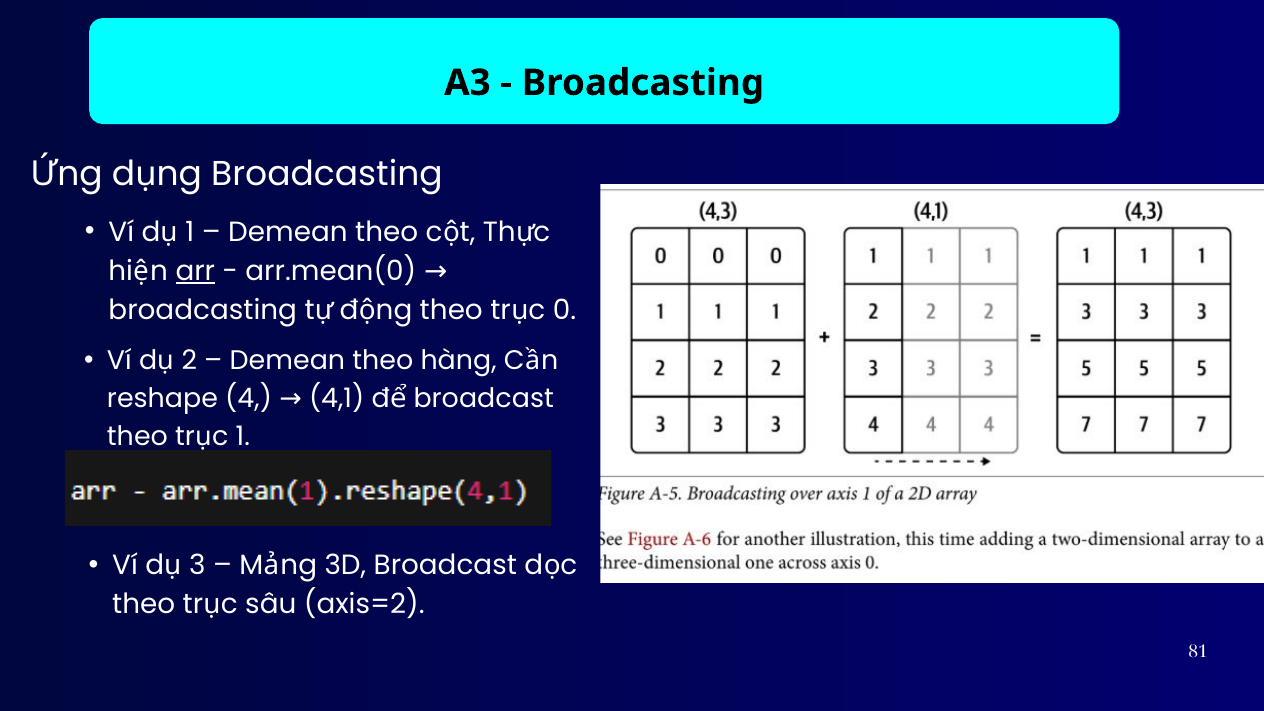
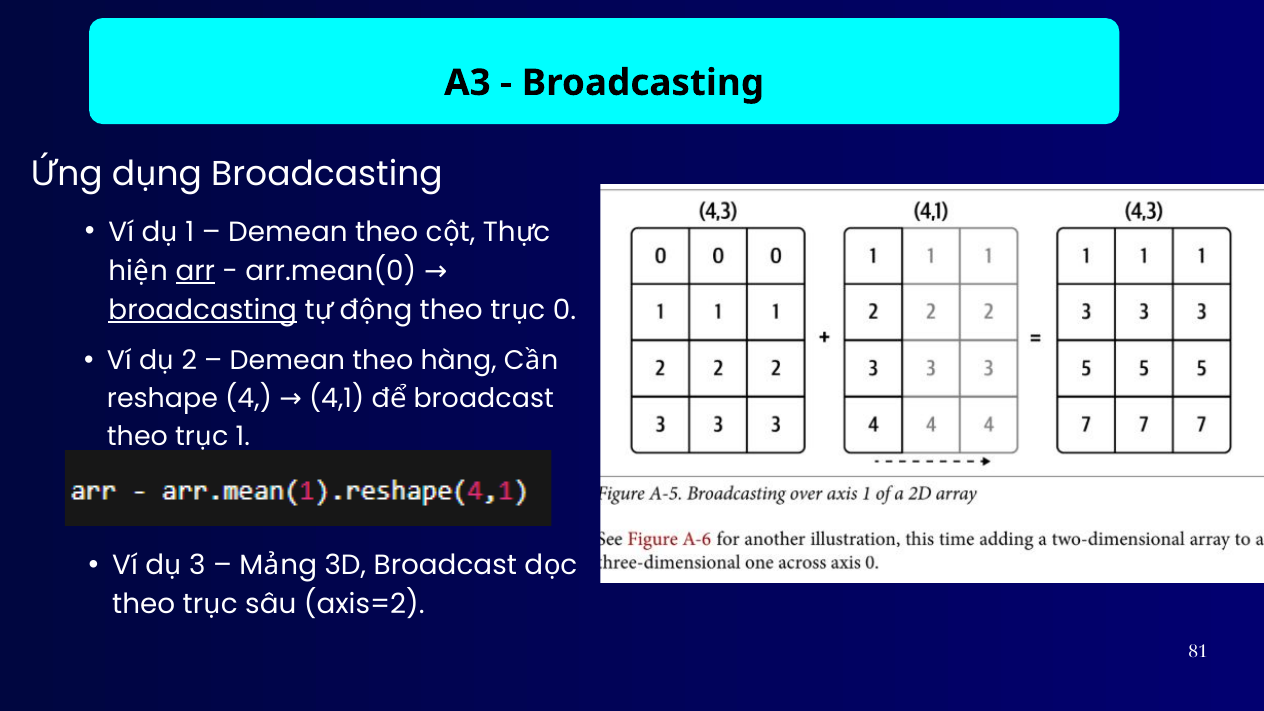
broadcasting at (203, 310) underline: none -> present
